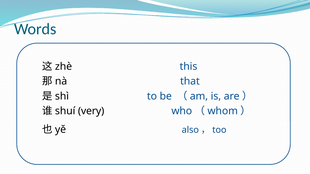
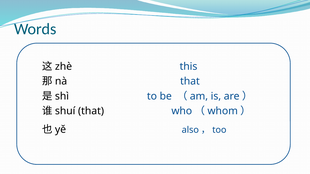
very at (91, 111): very -> that
